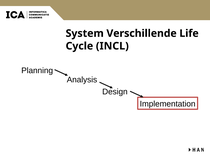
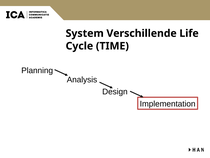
INCL: INCL -> TIME
